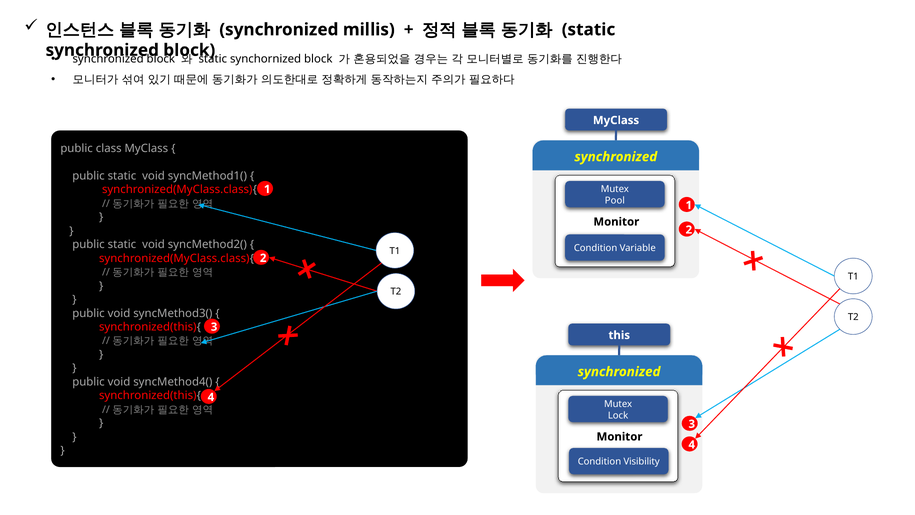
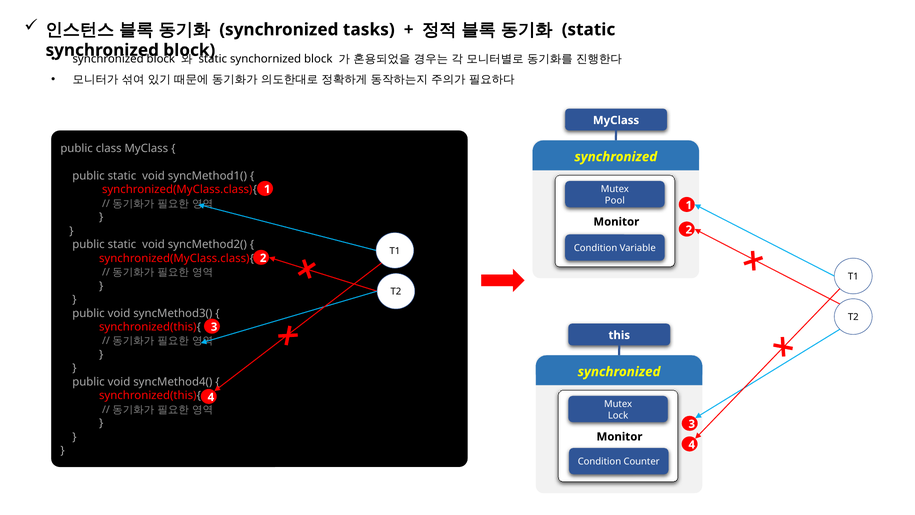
millis: millis -> tasks
Visibility: Visibility -> Counter
